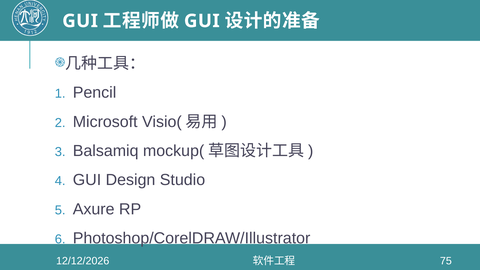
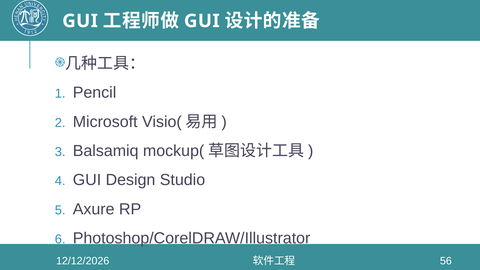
75: 75 -> 56
